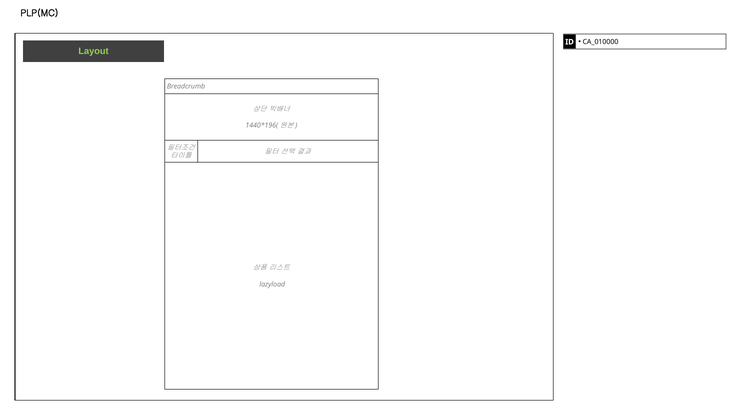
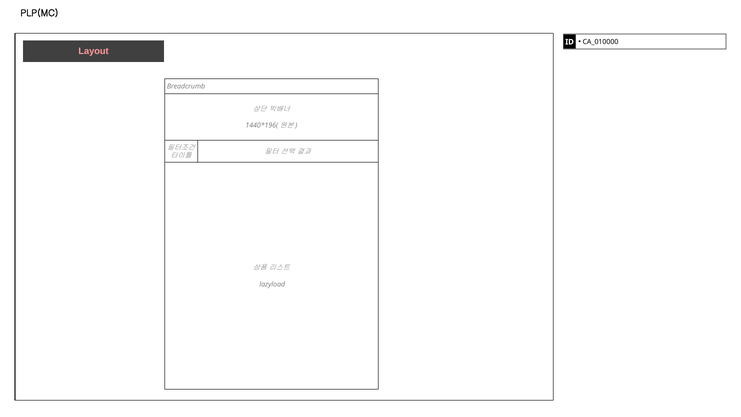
Layout colour: light green -> pink
